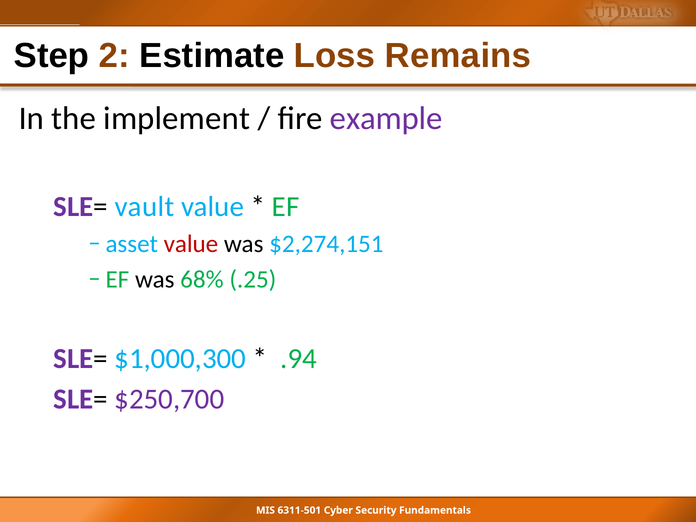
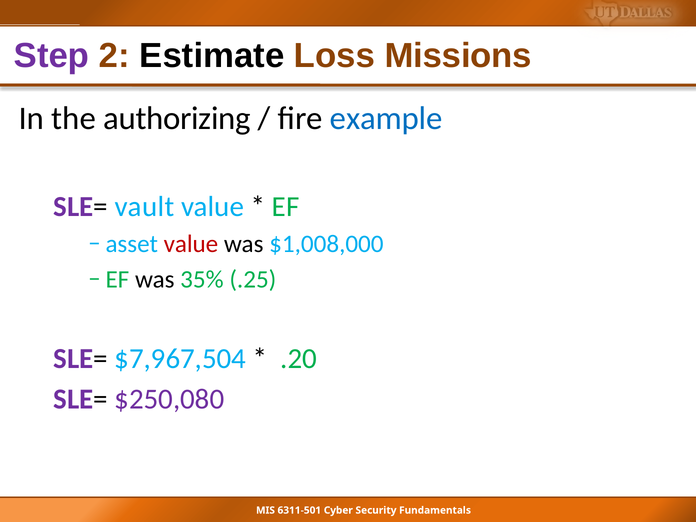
Step colour: black -> purple
Remains: Remains -> Missions
implement: implement -> authorizing
example colour: purple -> blue
$2,274,151: $2,274,151 -> $1,008,000
68%: 68% -> 35%
$1,000,300: $1,000,300 -> $7,967,504
.94: .94 -> .20
$250,700: $250,700 -> $250,080
